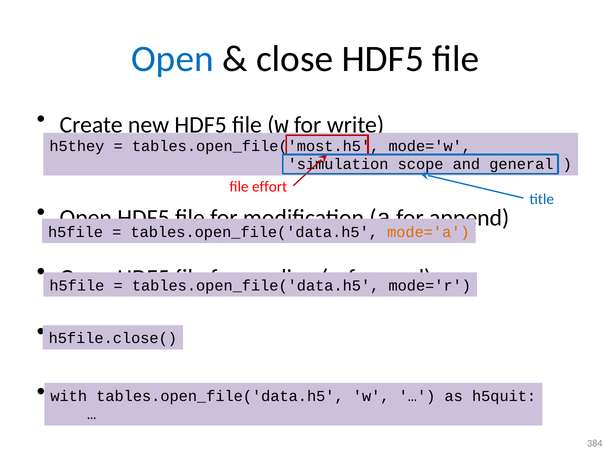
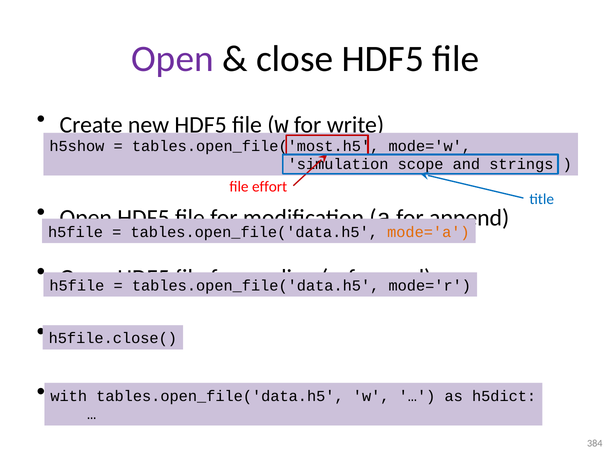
Open at (173, 59) colour: blue -> purple
h5they: h5they -> h5show
general: general -> strings
h5quit: h5quit -> h5dict
